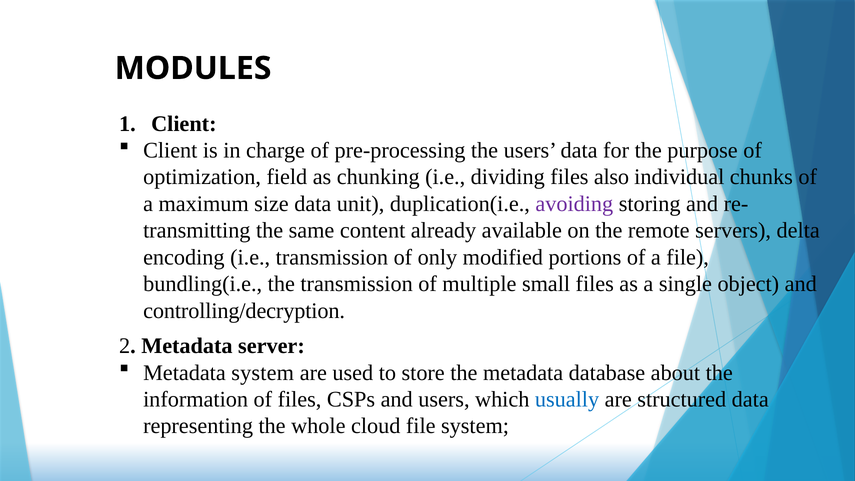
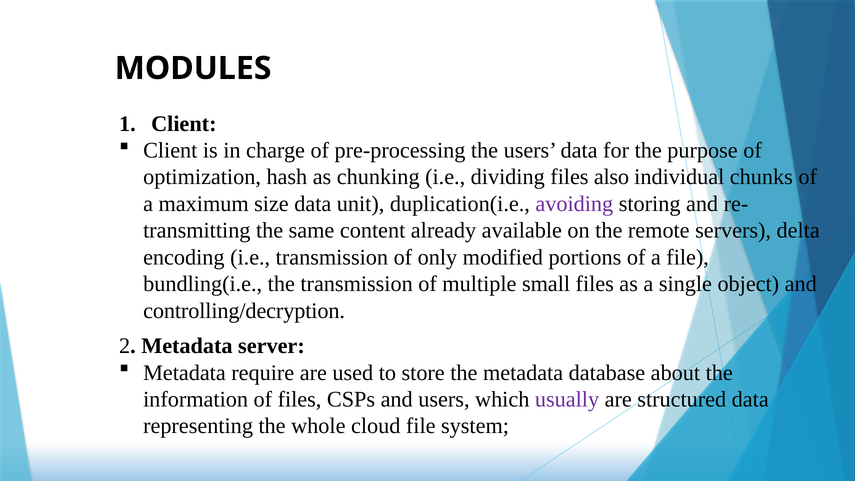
field: field -> hash
Metadata system: system -> require
usually colour: blue -> purple
